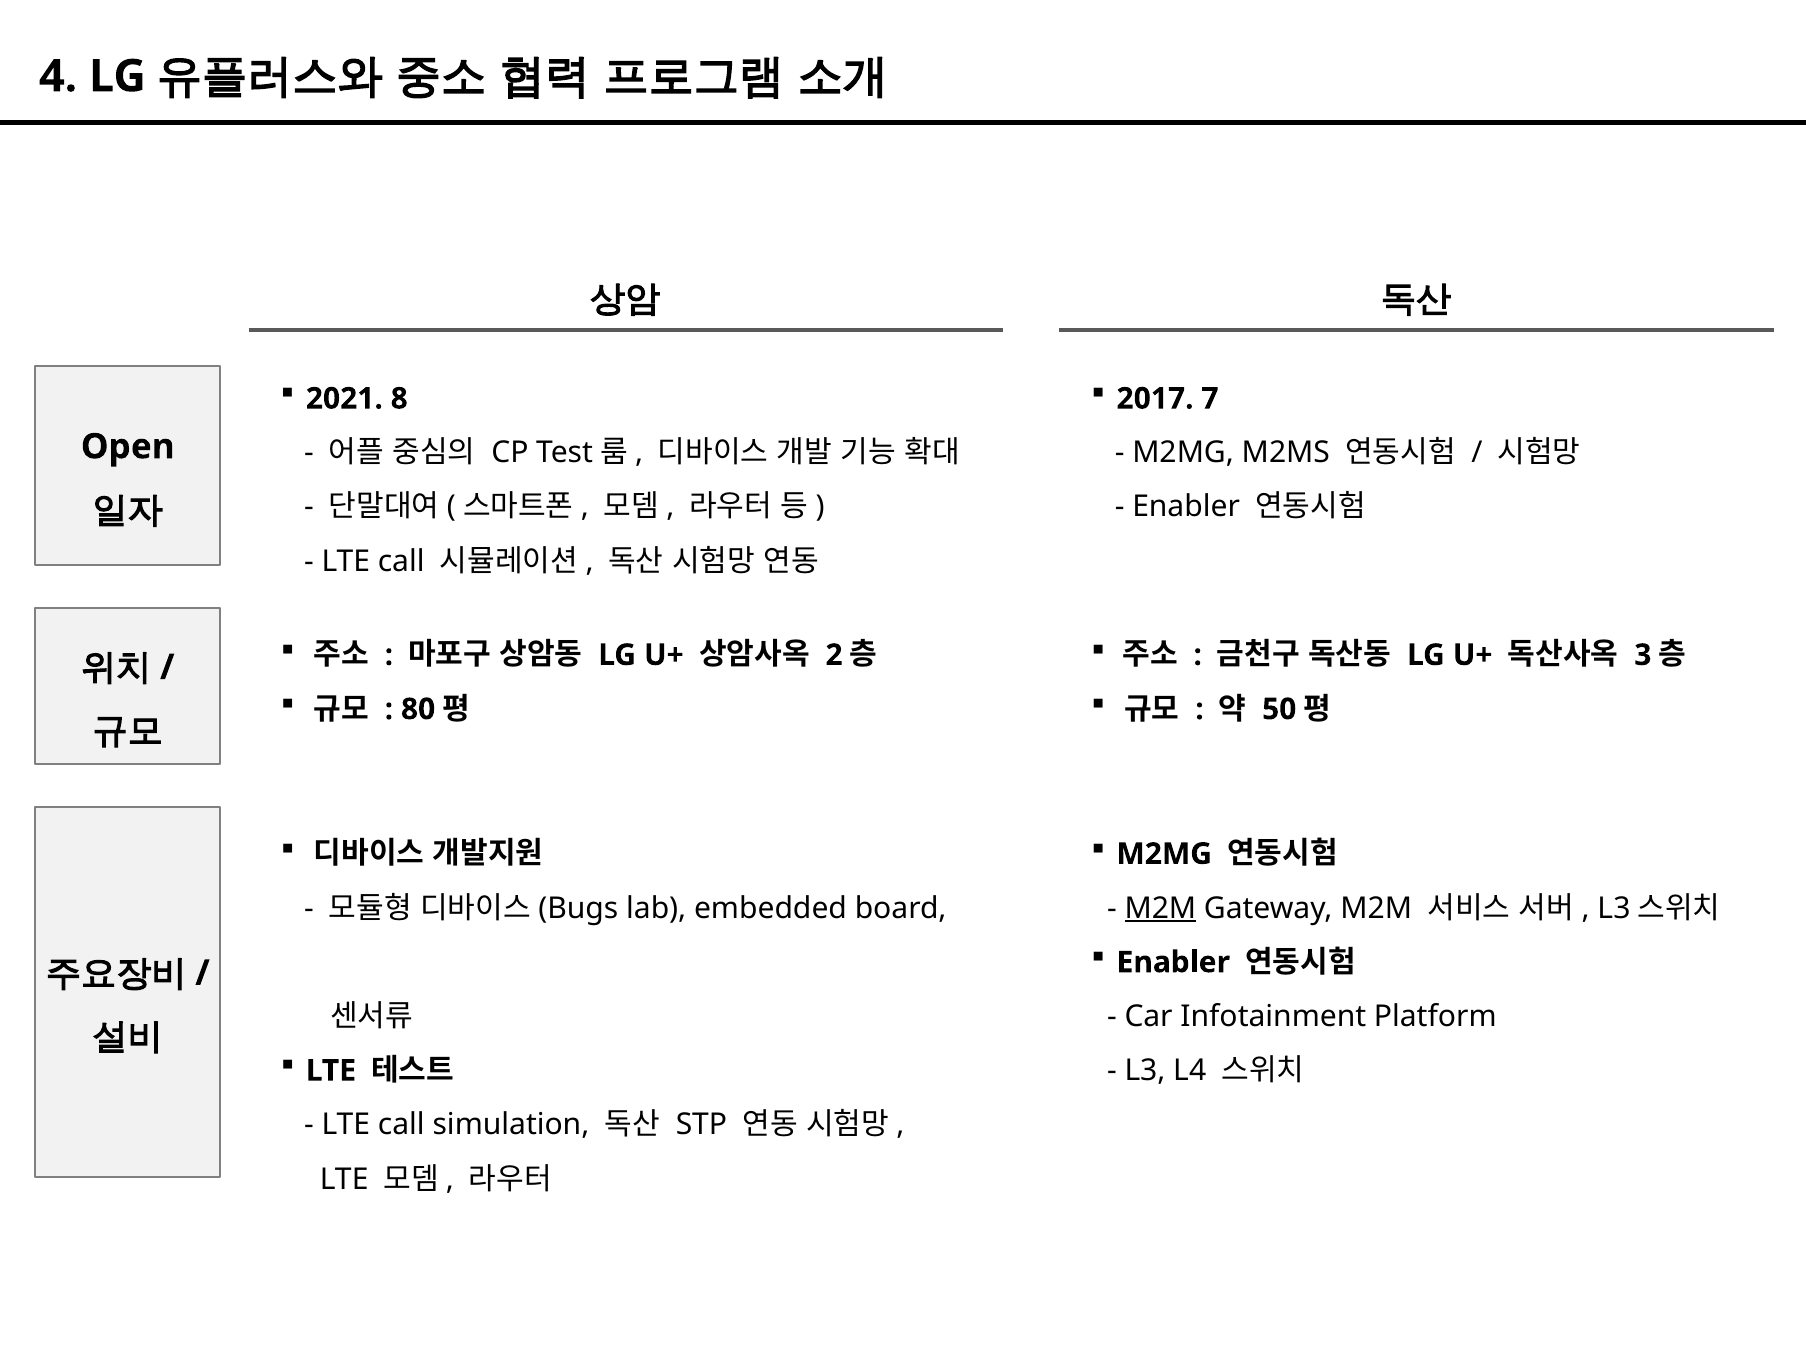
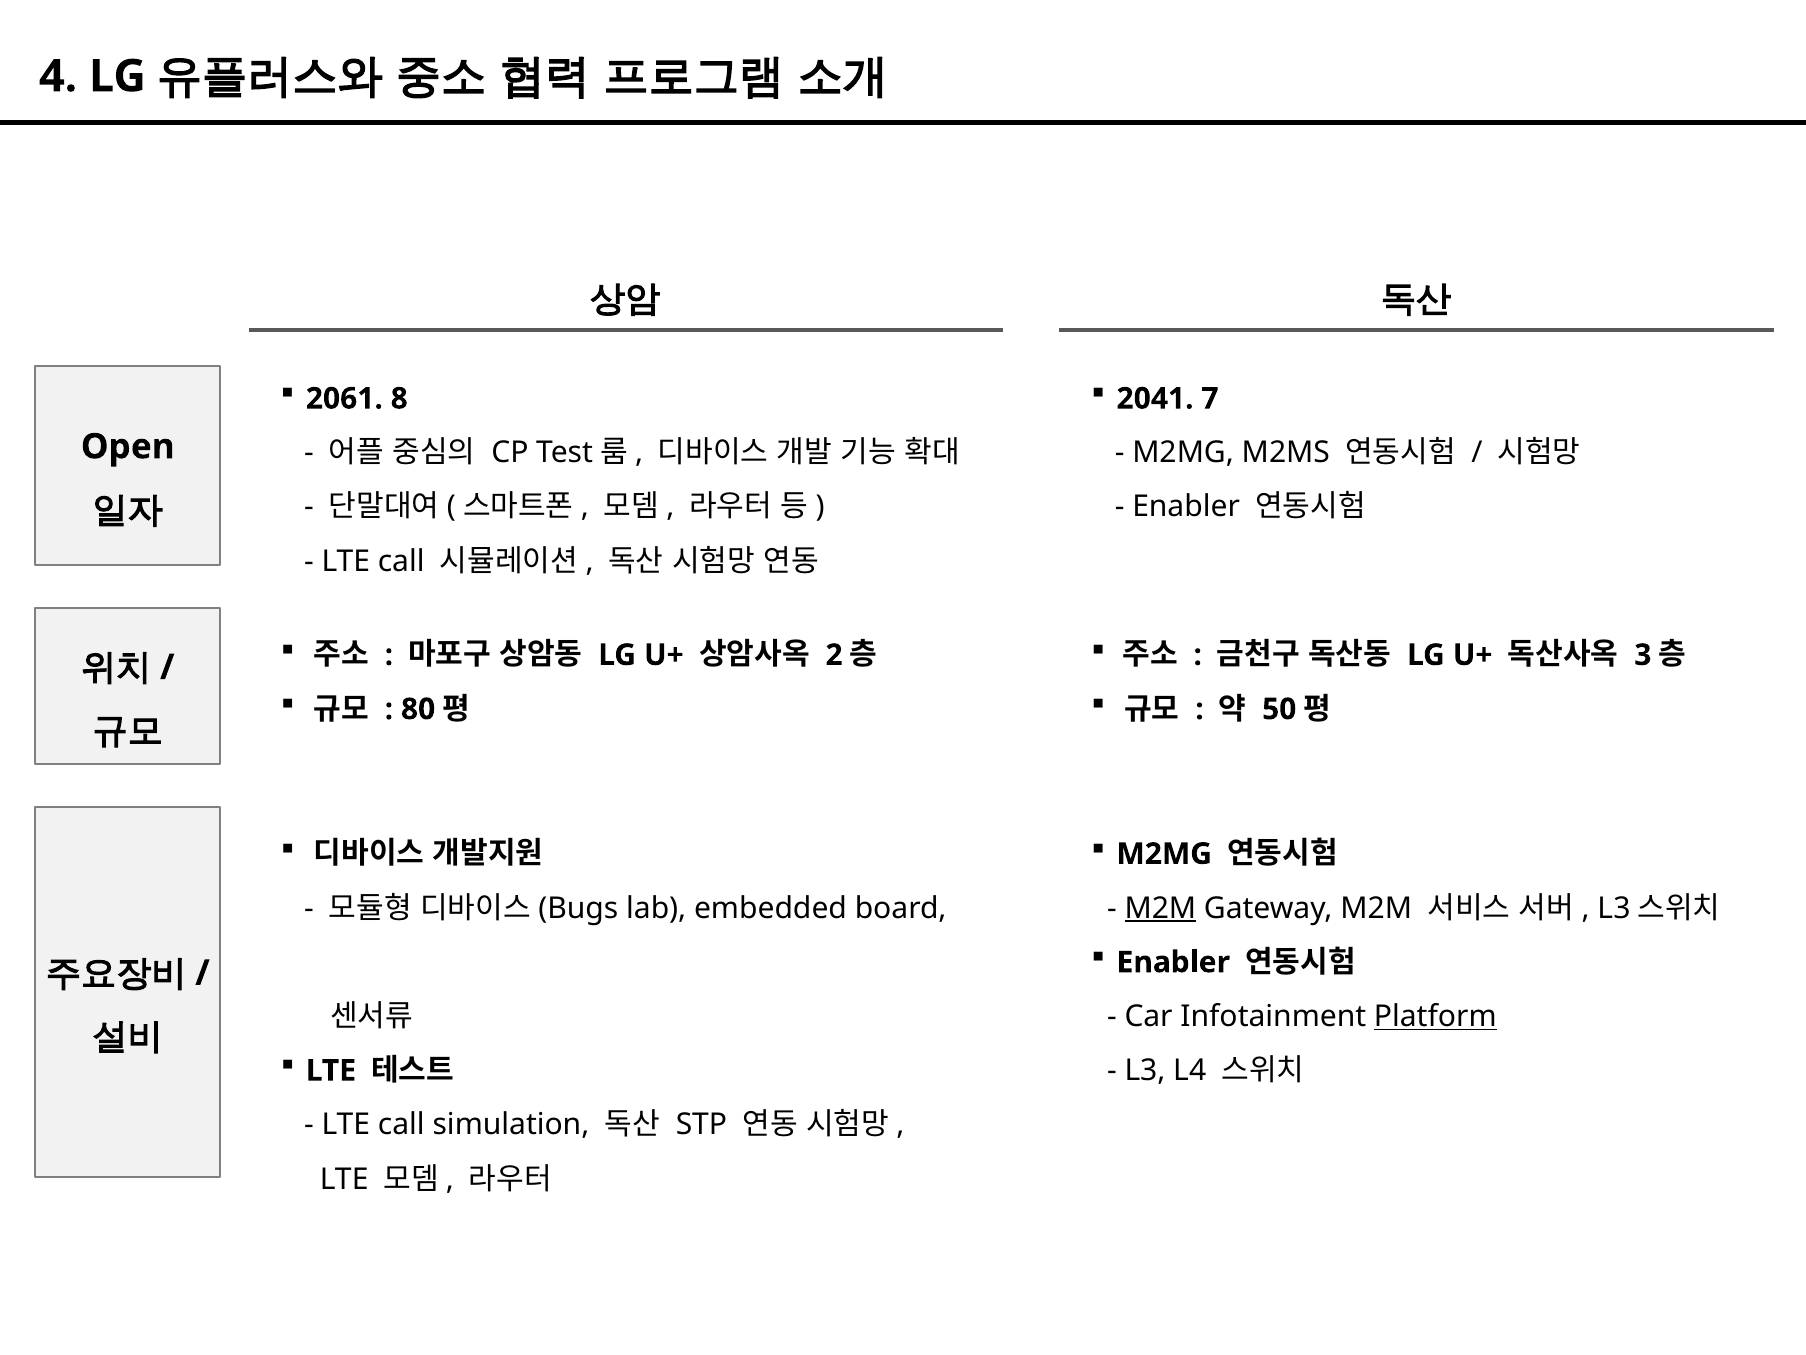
2021: 2021 -> 2061
2017: 2017 -> 2041
Platform underline: none -> present
